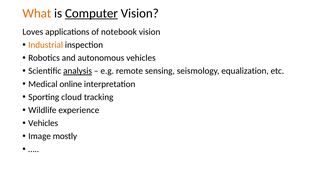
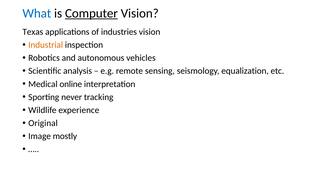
What colour: orange -> blue
Loves: Loves -> Texas
notebook: notebook -> industries
analysis underline: present -> none
cloud: cloud -> never
Vehicles at (43, 123): Vehicles -> Original
